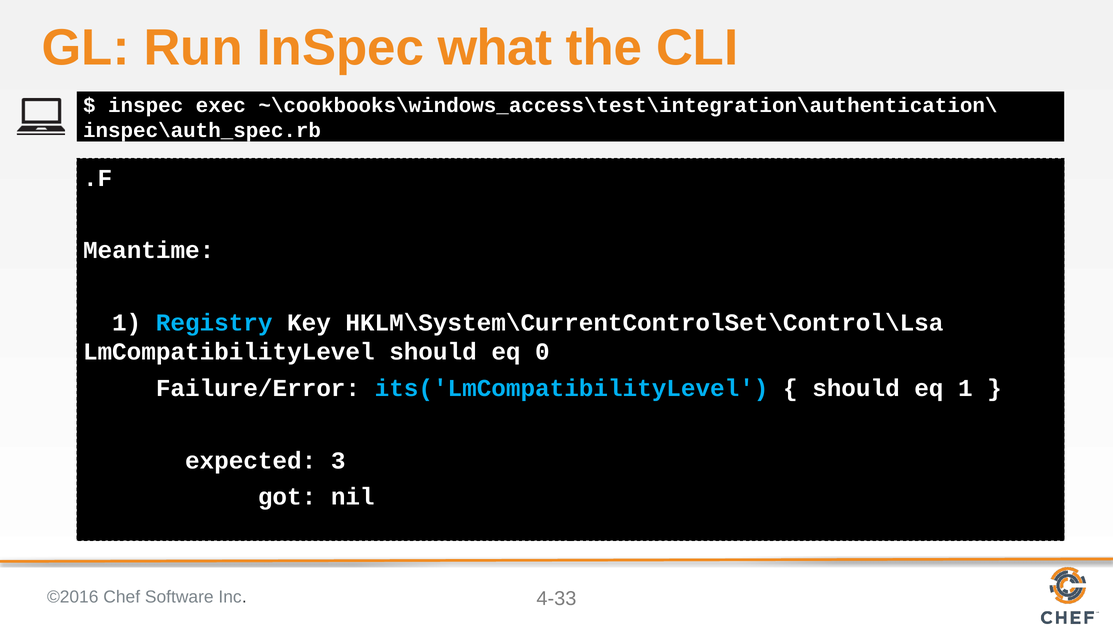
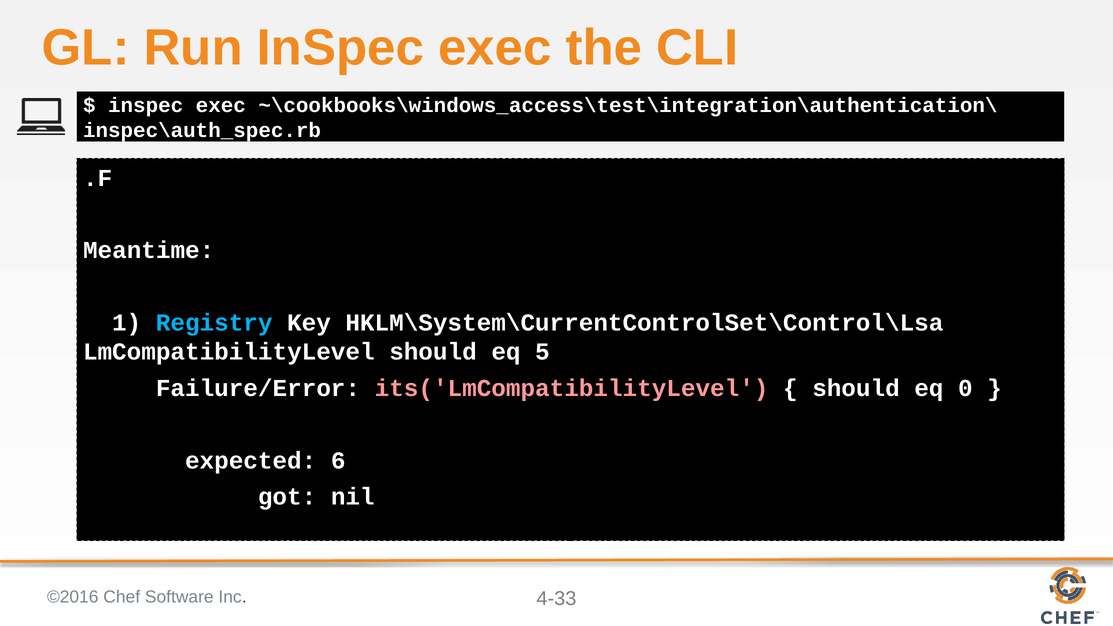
Run InSpec what: what -> exec
0: 0 -> 5
its('LmCompatibilityLevel colour: light blue -> pink
eq 1: 1 -> 0
3: 3 -> 6
